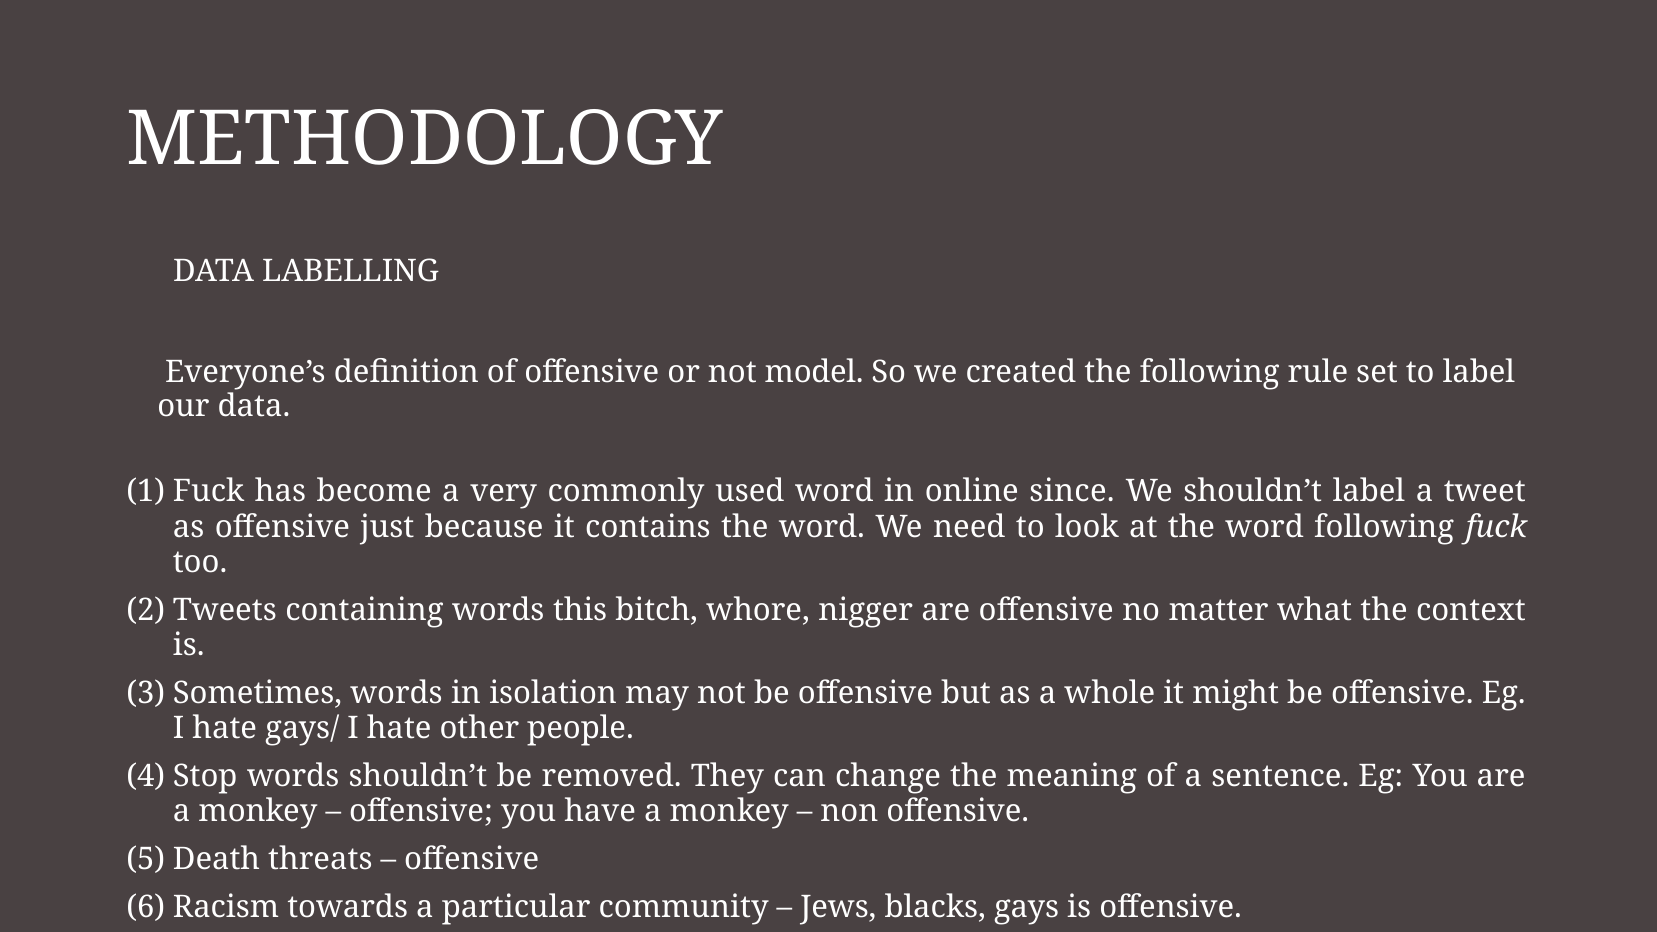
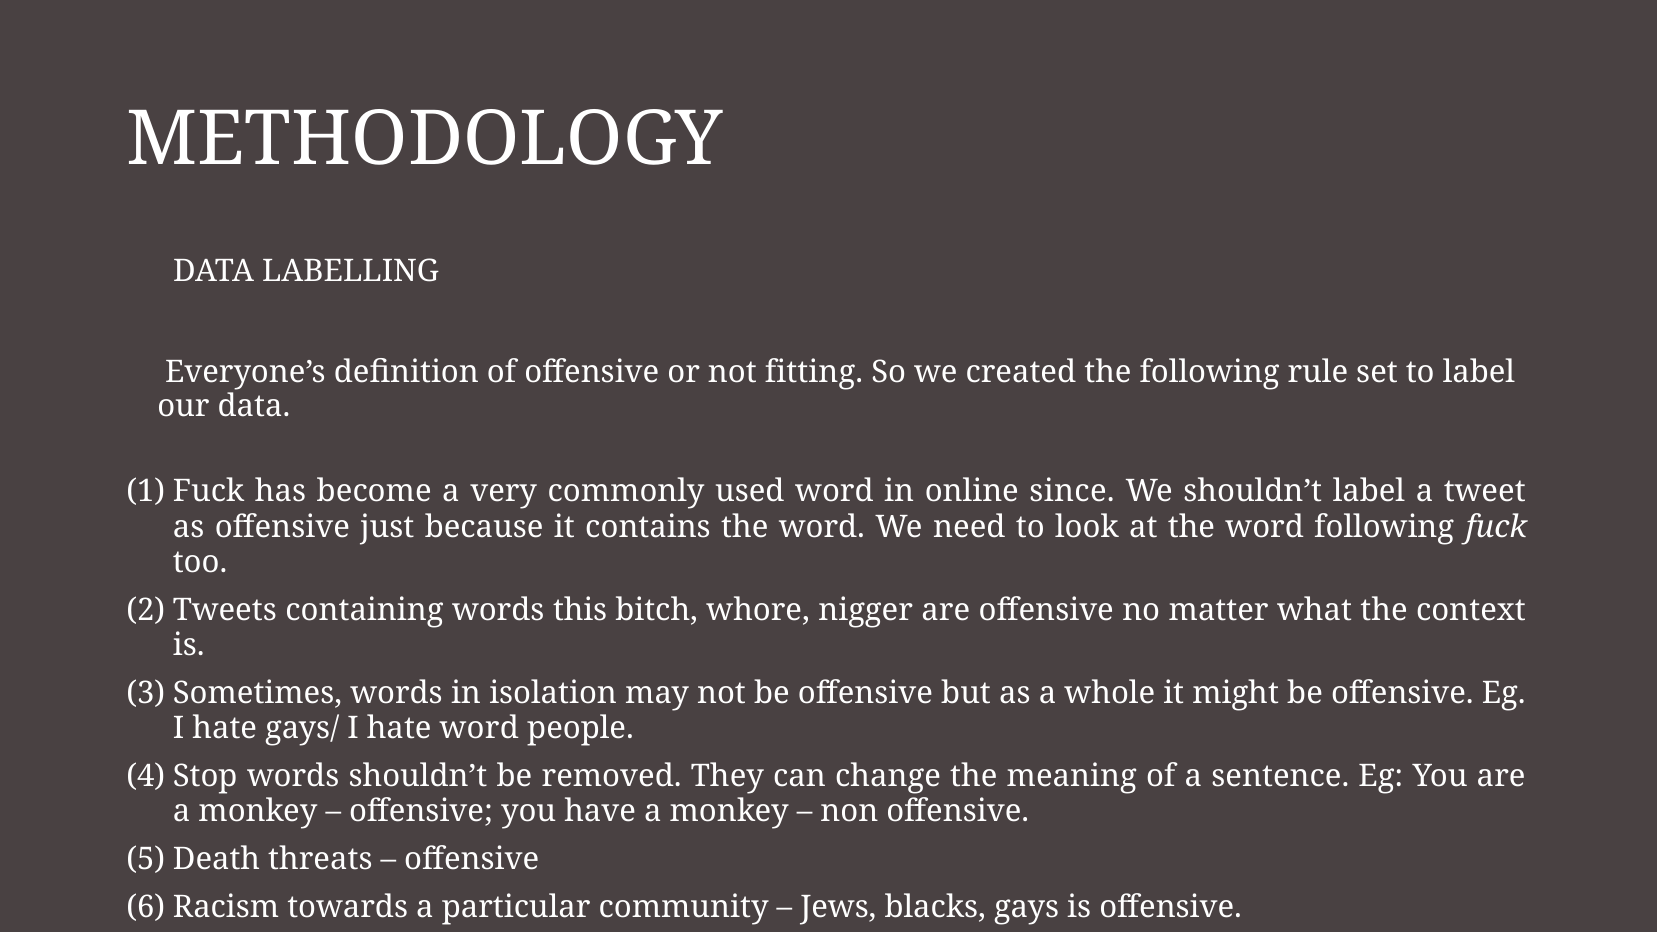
model: model -> fitting
hate other: other -> word
